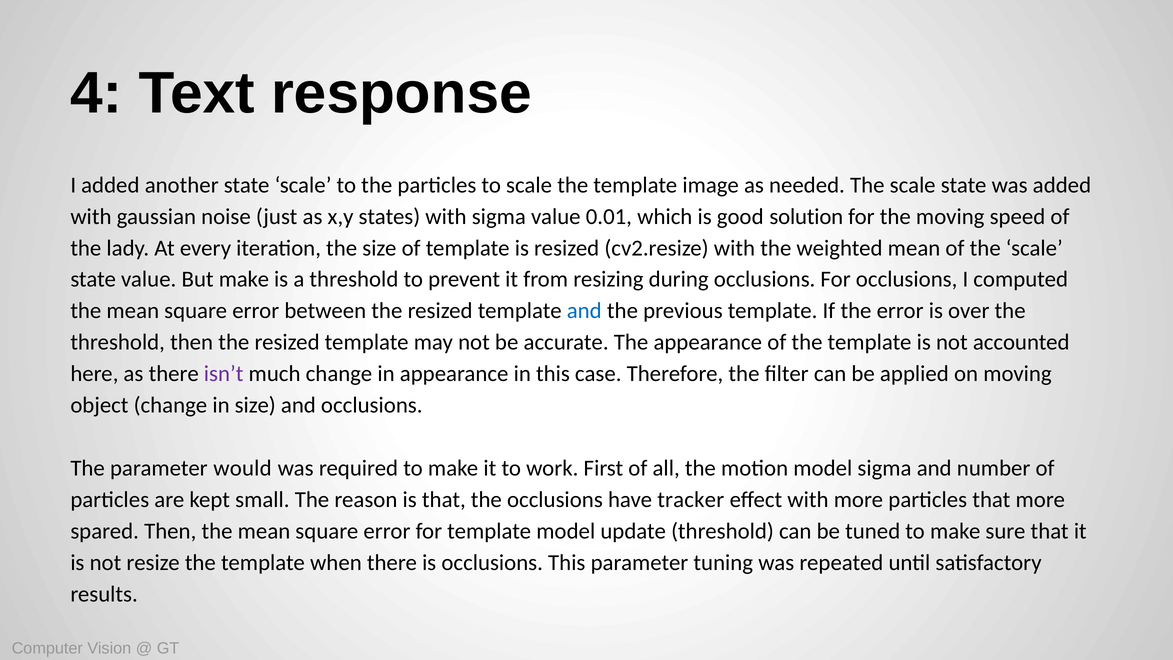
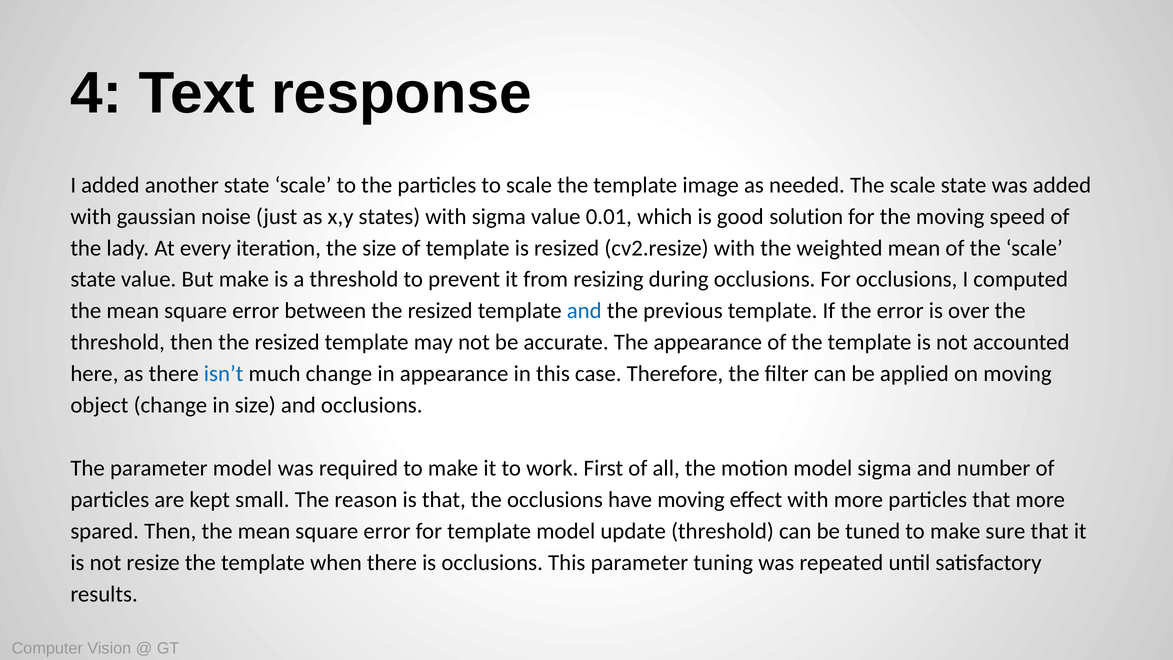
isn’t colour: purple -> blue
parameter would: would -> model
have tracker: tracker -> moving
